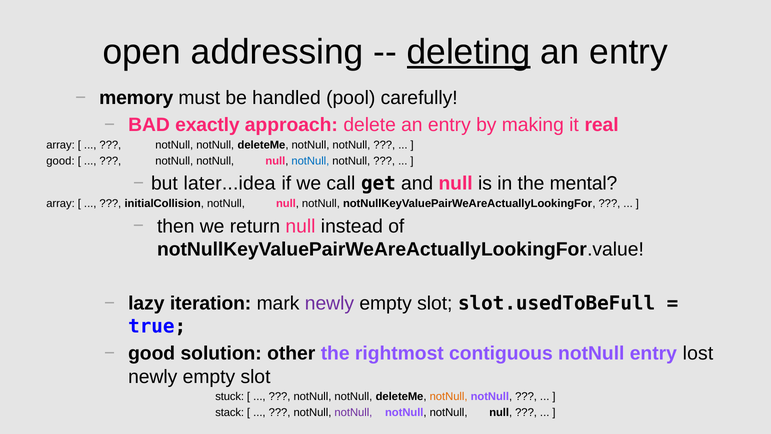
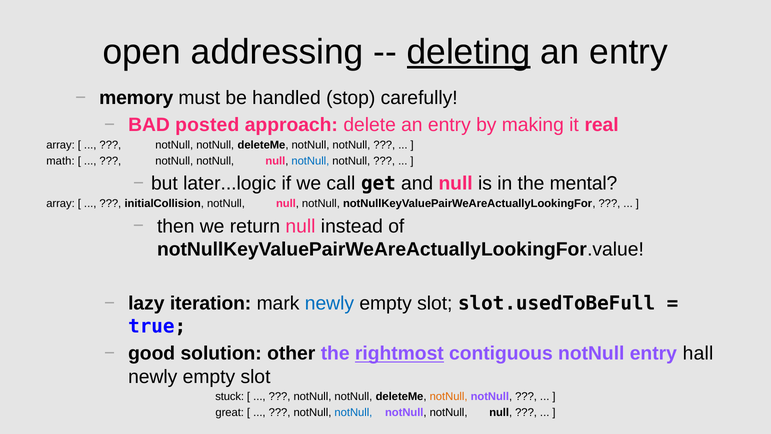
pool: pool -> stop
exactly: exactly -> posted
good at (60, 161): good -> math
later...idea: later...idea -> later...logic
newly at (329, 303) colour: purple -> blue
rightmost underline: none -> present
lost: lost -> hall
stack: stack -> great
notNull at (353, 412) colour: purple -> blue
